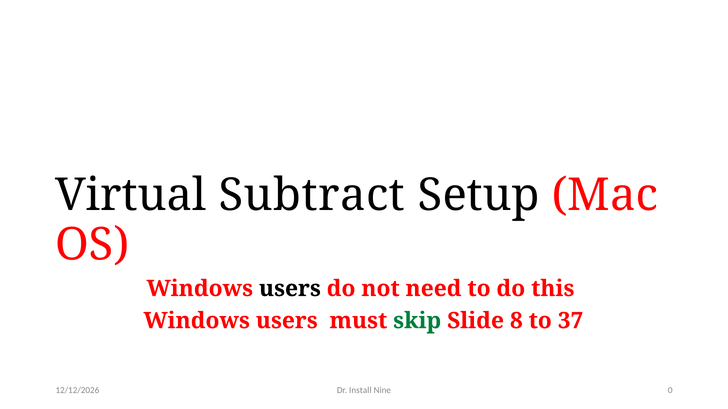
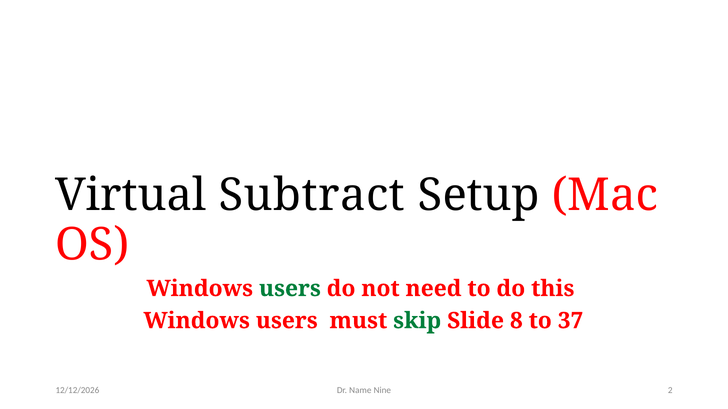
users at (290, 289) colour: black -> green
Install: Install -> Name
0: 0 -> 2
